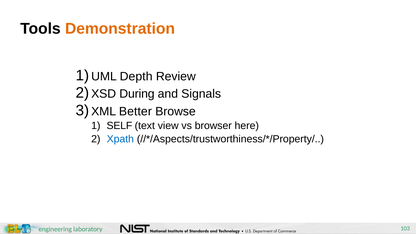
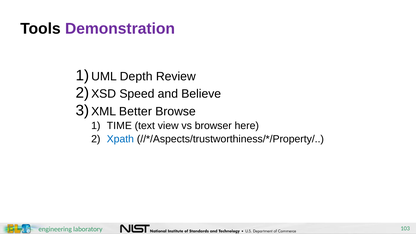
Demonstration colour: orange -> purple
During: During -> Speed
Signals: Signals -> Believe
SELF: SELF -> TIME
